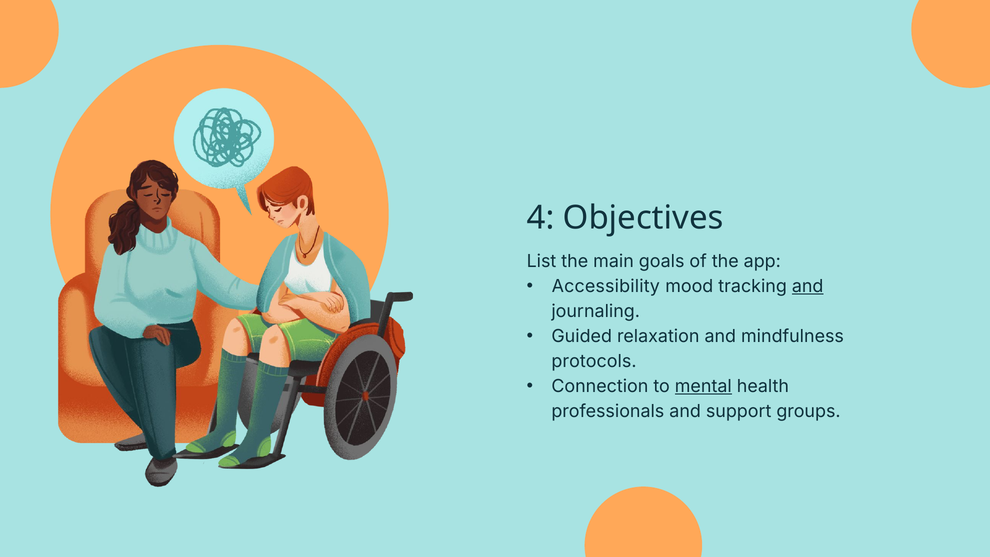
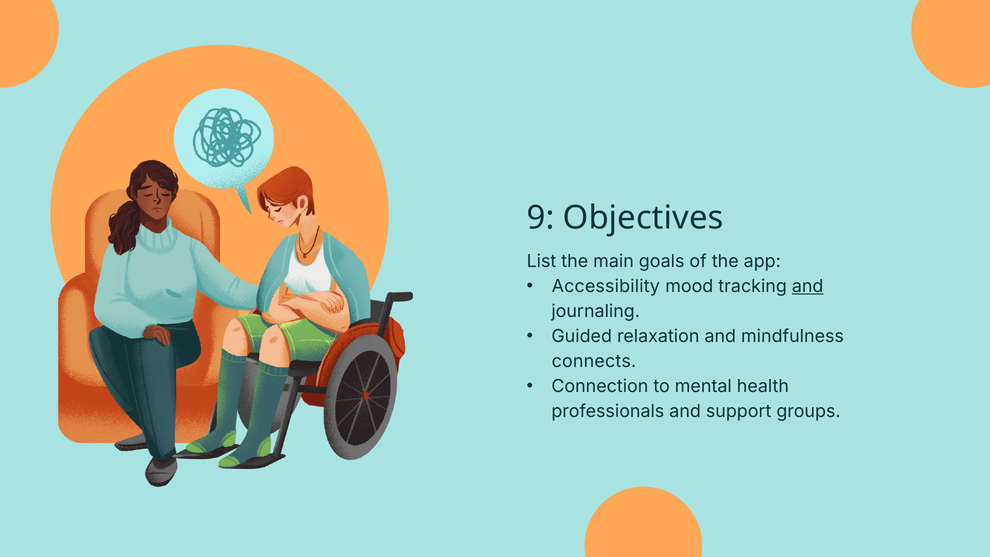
4: 4 -> 9
protocols: protocols -> connects
mental underline: present -> none
